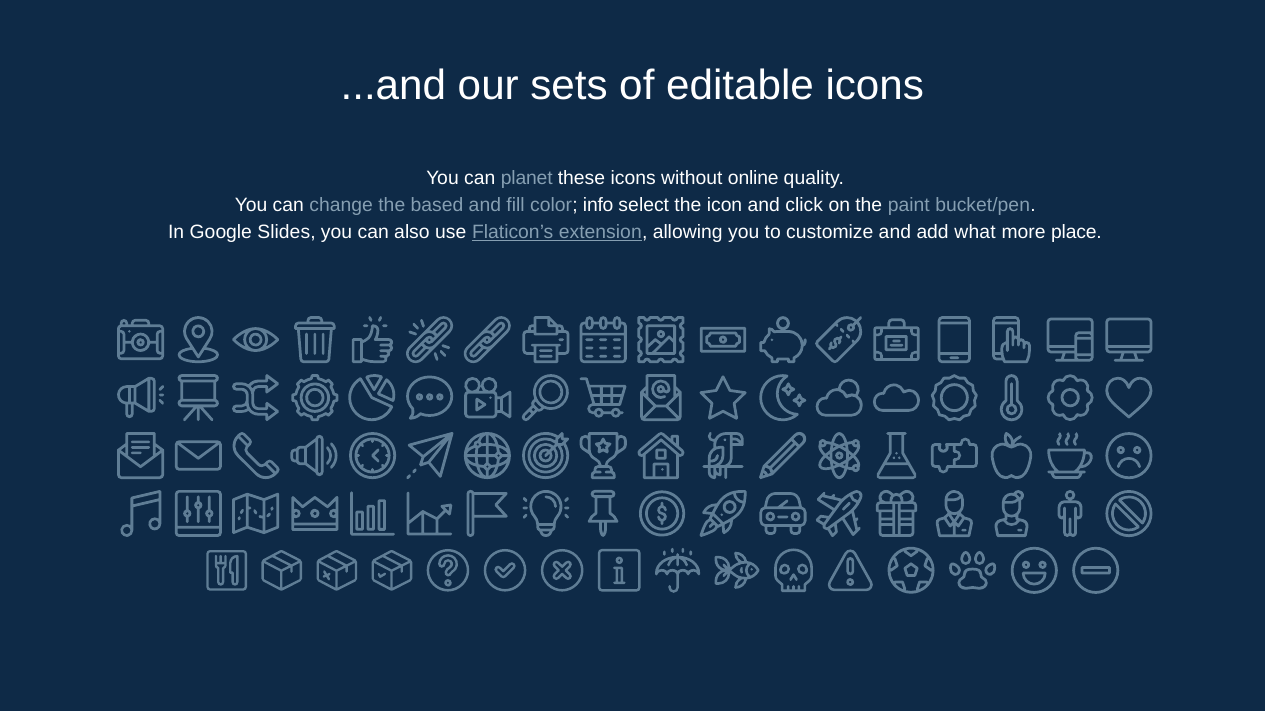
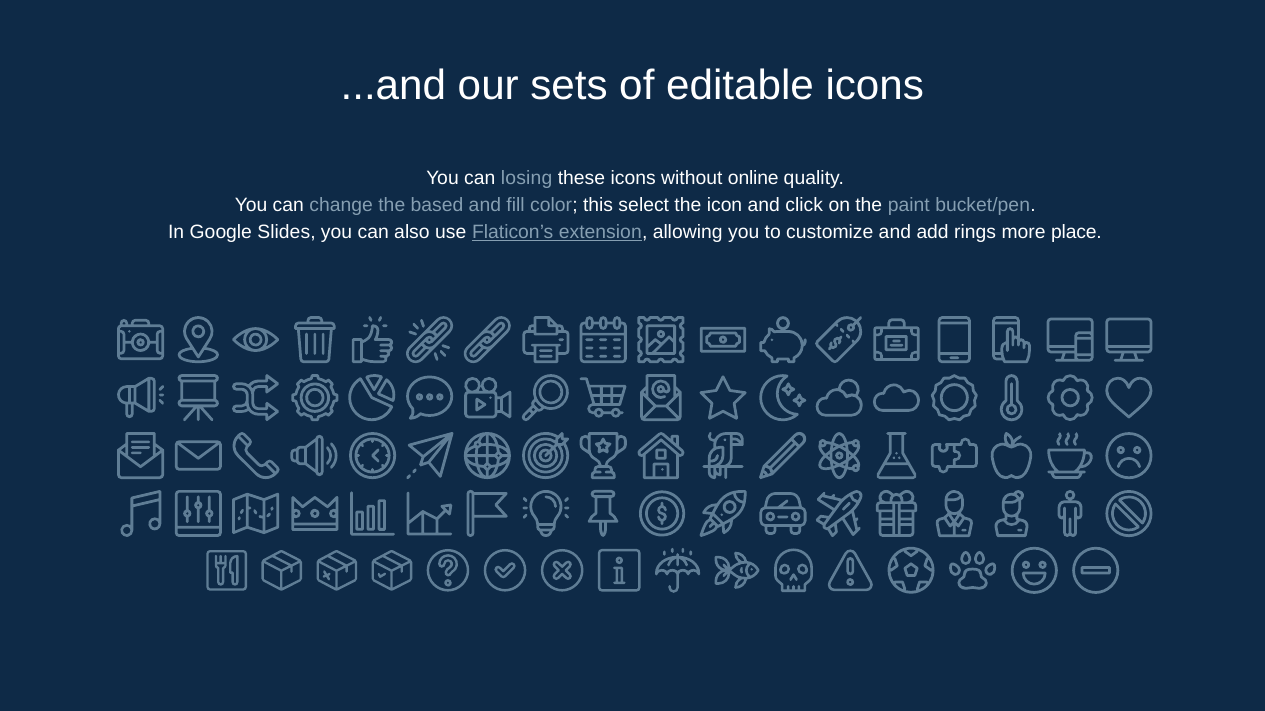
planet: planet -> losing
info: info -> this
what: what -> rings
